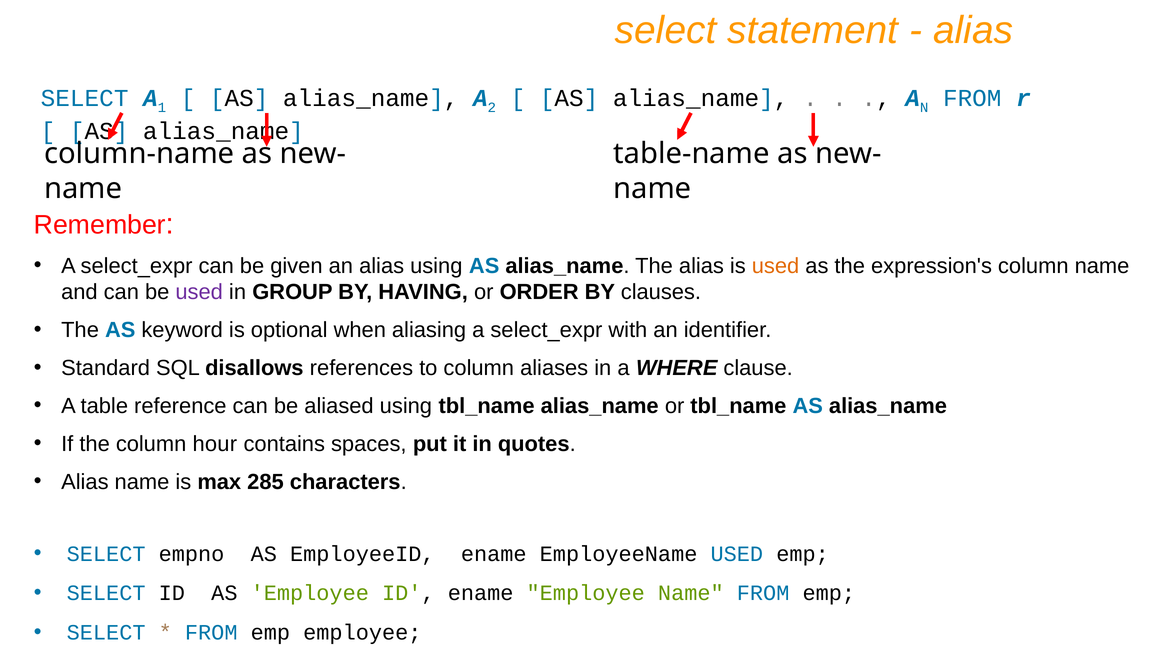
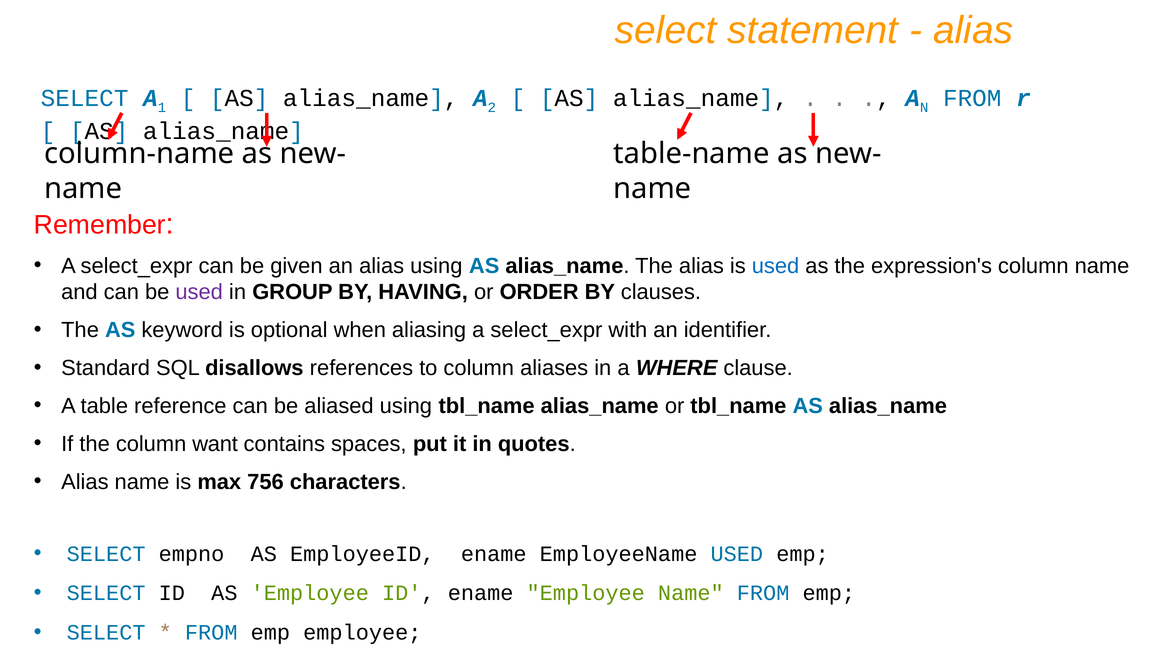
used at (776, 266) colour: orange -> blue
hour: hour -> want
285: 285 -> 756
